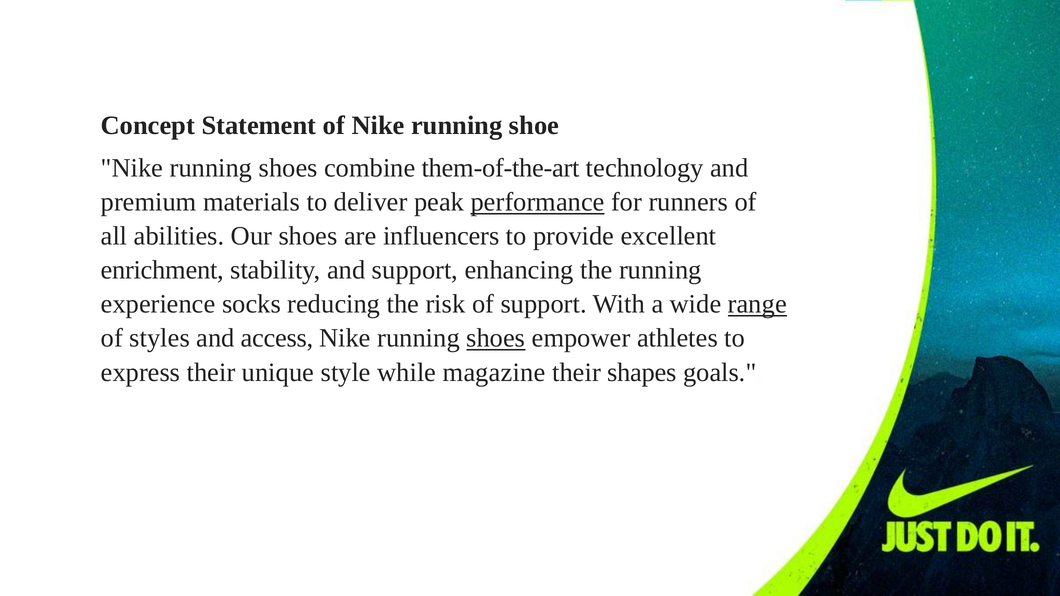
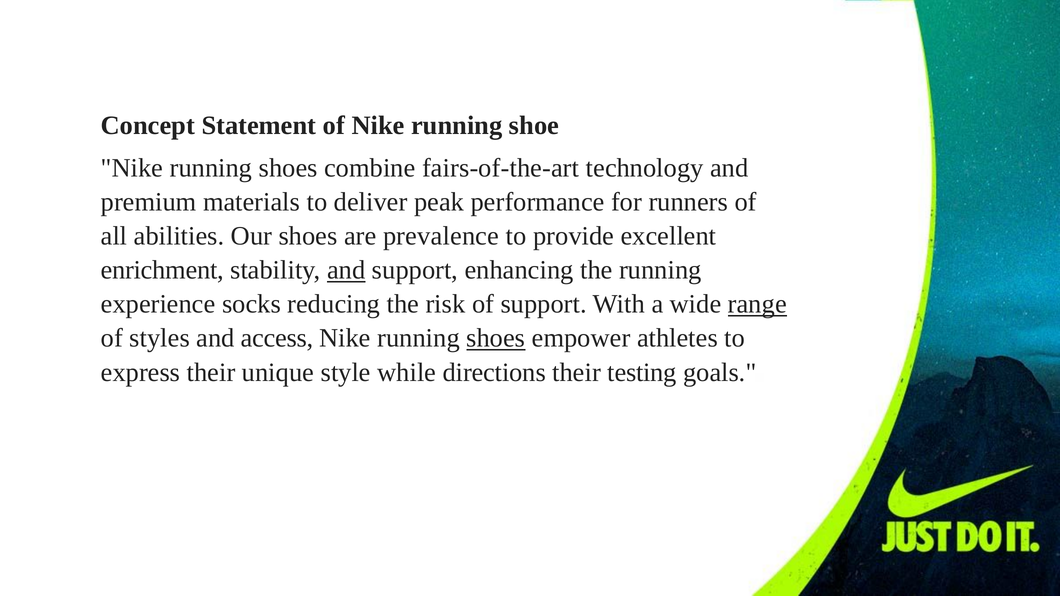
them-of-the-art: them-of-the-art -> fairs-of-the-art
performance underline: present -> none
influencers: influencers -> prevalence
and at (346, 270) underline: none -> present
magazine: magazine -> directions
shapes: shapes -> testing
